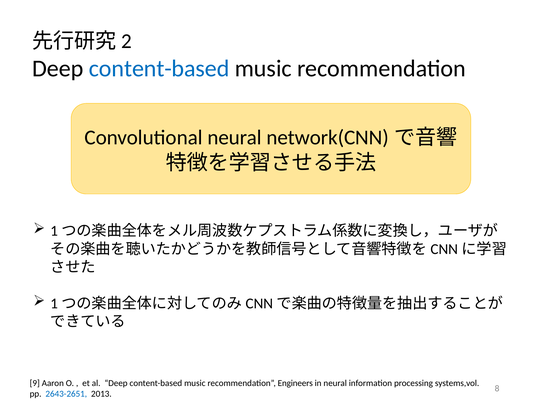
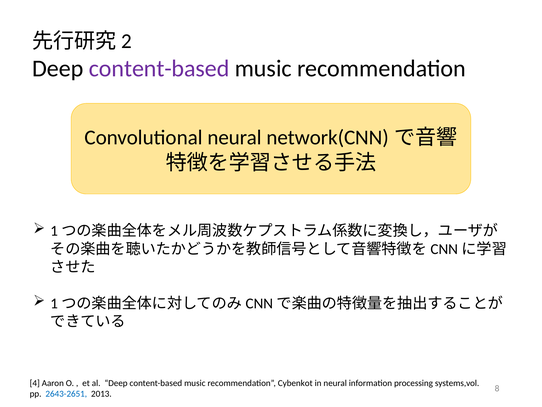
content-based at (159, 69) colour: blue -> purple
9: 9 -> 4
Engineers: Engineers -> Cybenkot
